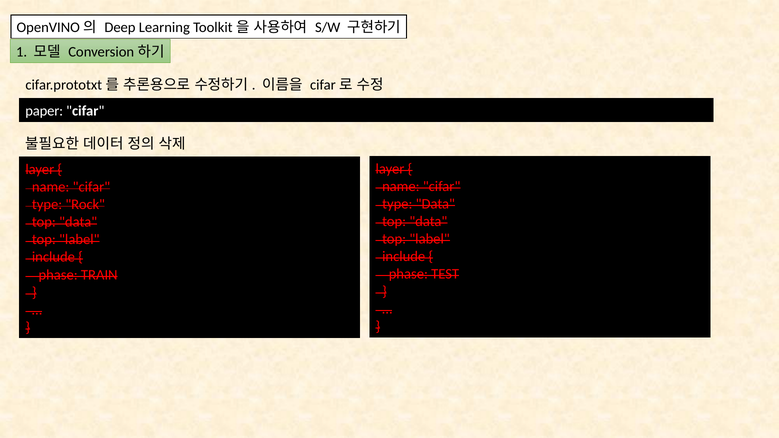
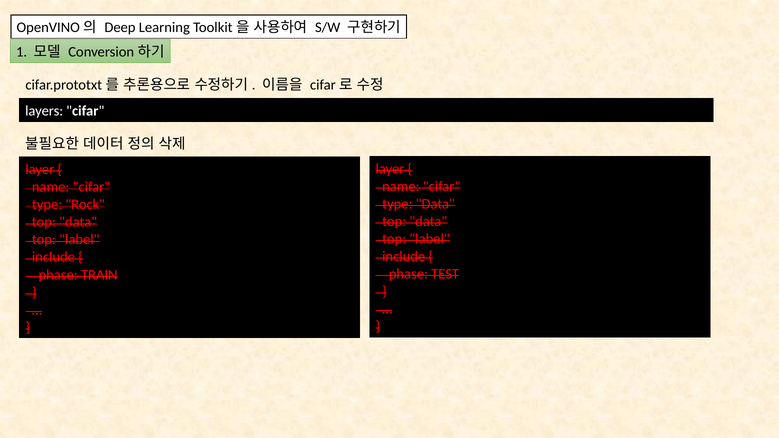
paper: paper -> layers
